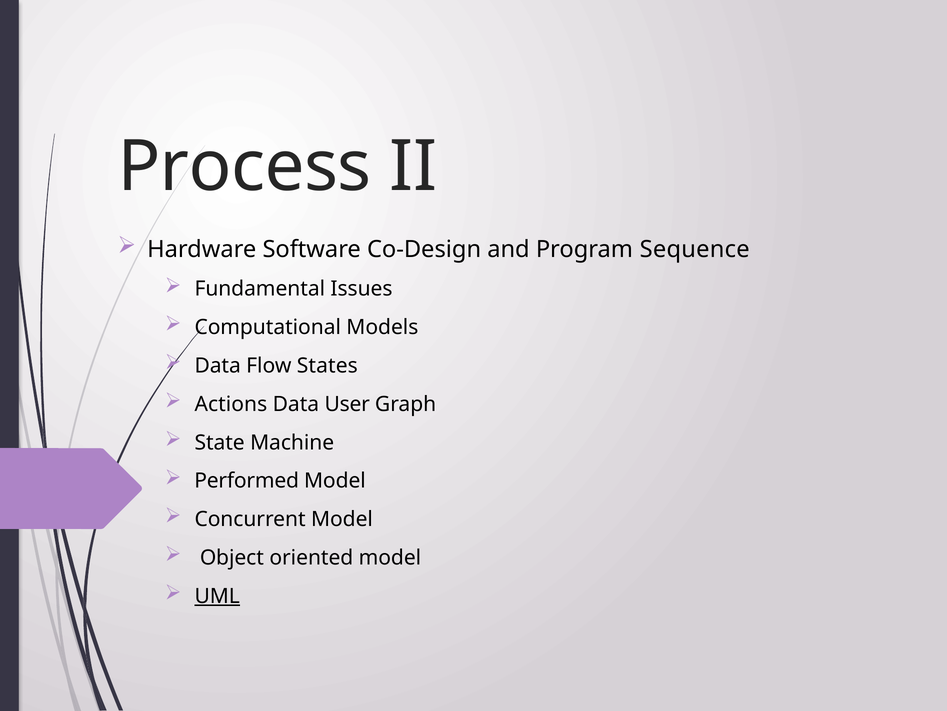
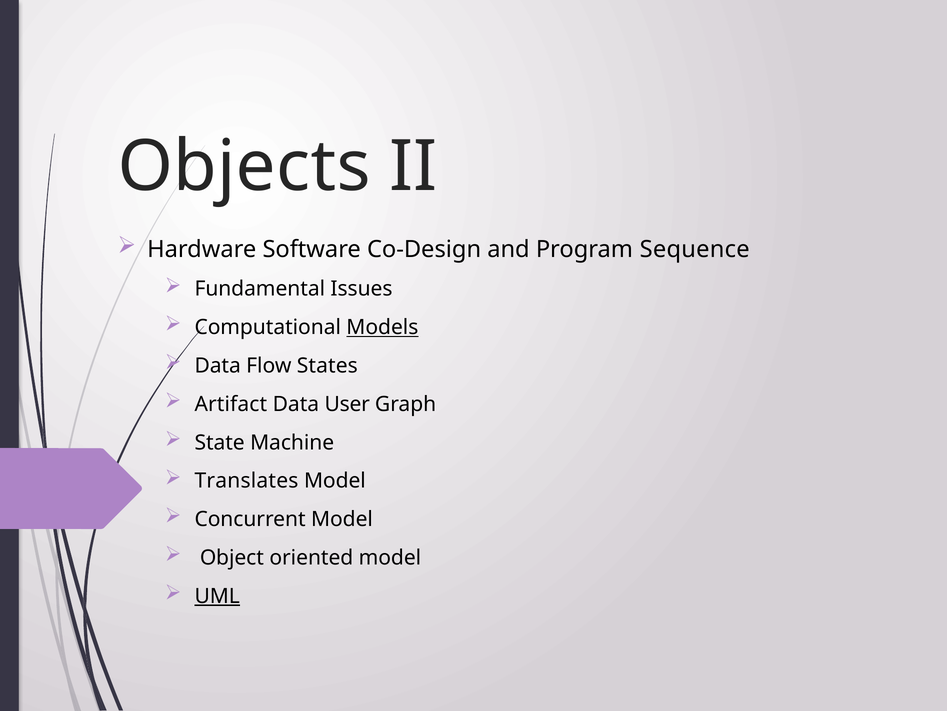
Process: Process -> Objects
Models underline: none -> present
Actions: Actions -> Artifact
Performed: Performed -> Translates
